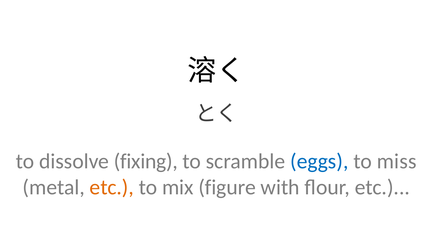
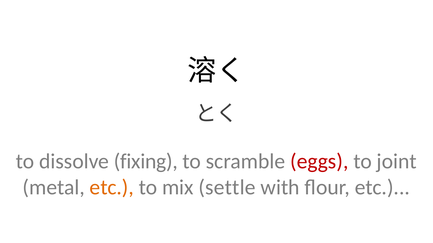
eggs colour: blue -> red
miss: miss -> joint
figure: figure -> settle
